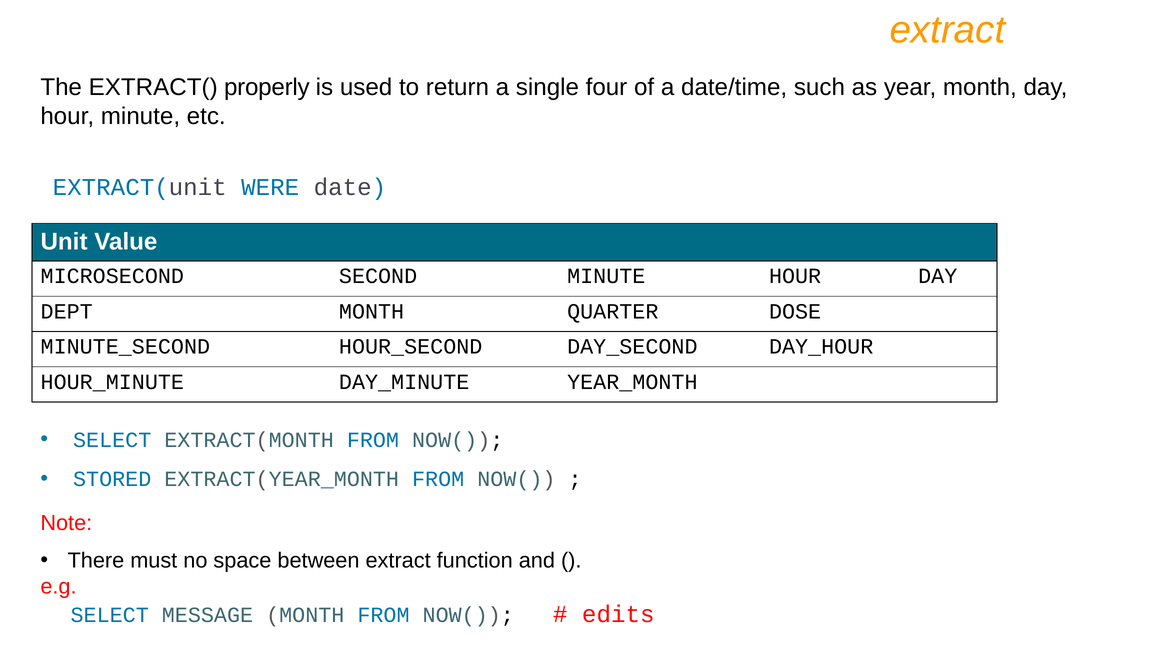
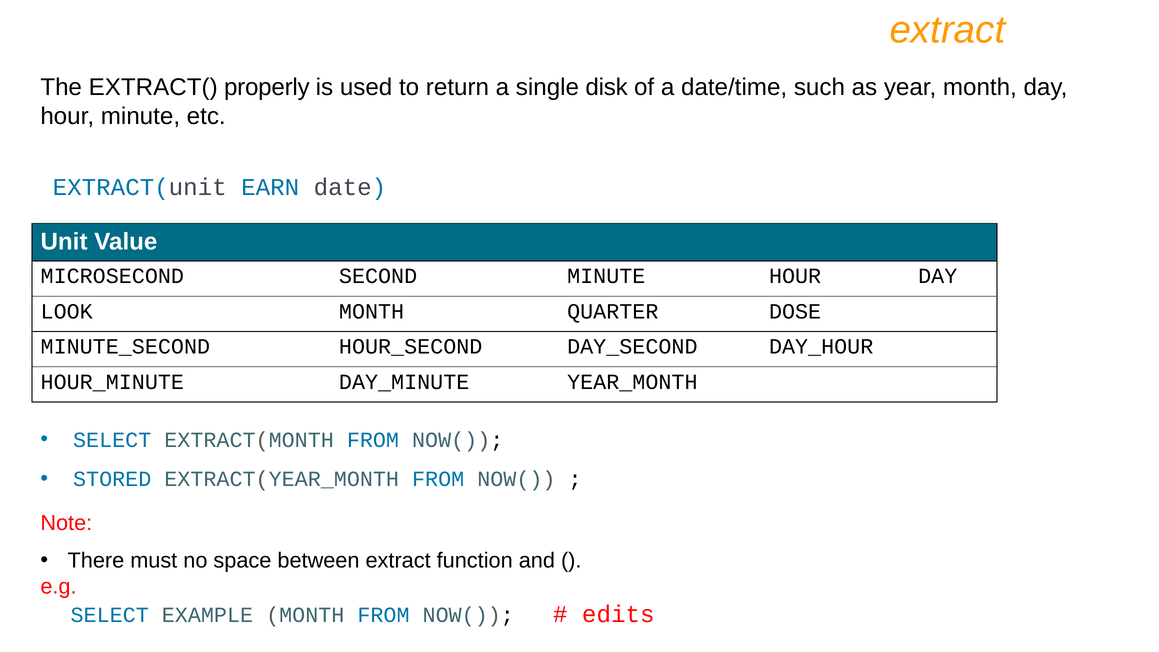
four: four -> disk
WERE: WERE -> EARN
DEPT: DEPT -> LOOK
MESSAGE: MESSAGE -> EXAMPLE
